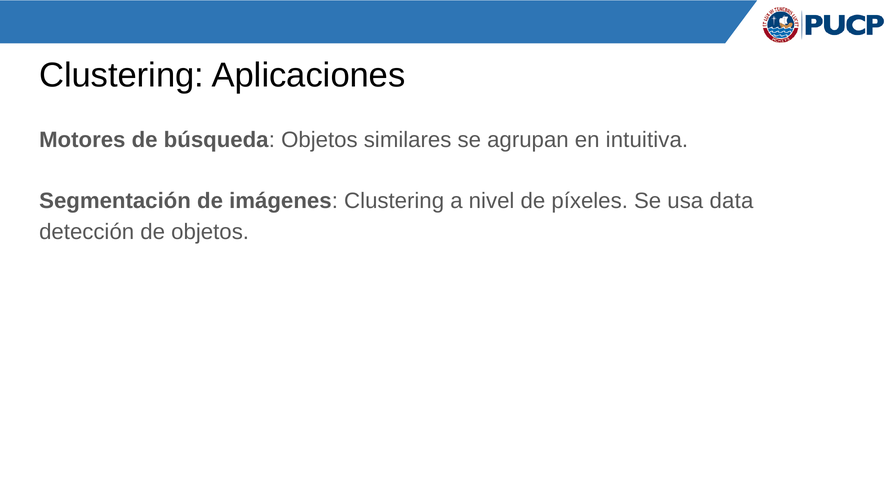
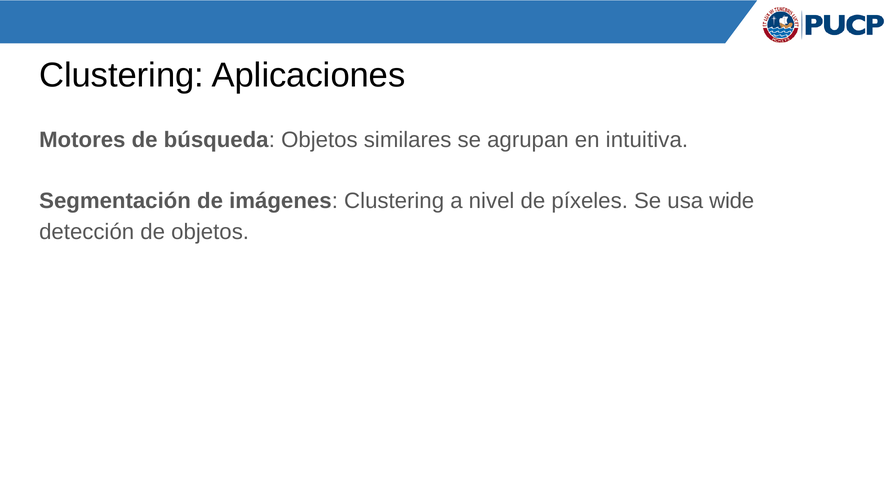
data: data -> wide
